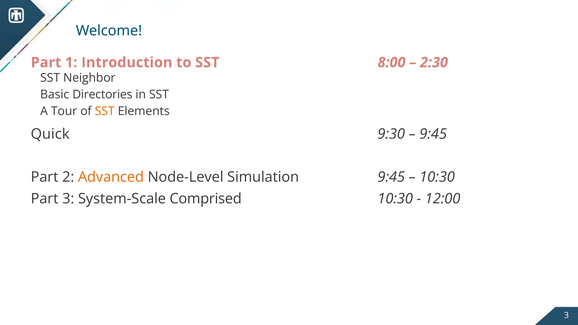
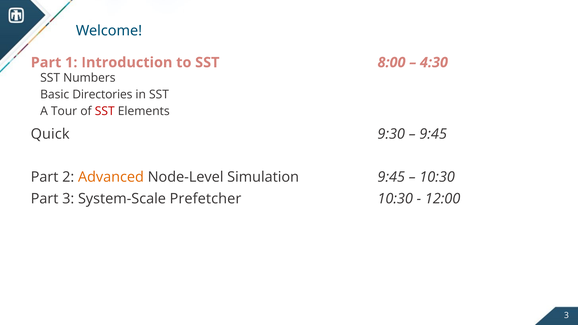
2:30: 2:30 -> 4:30
Neighbor: Neighbor -> Numbers
SST at (105, 111) colour: orange -> red
Comprised: Comprised -> Prefetcher
